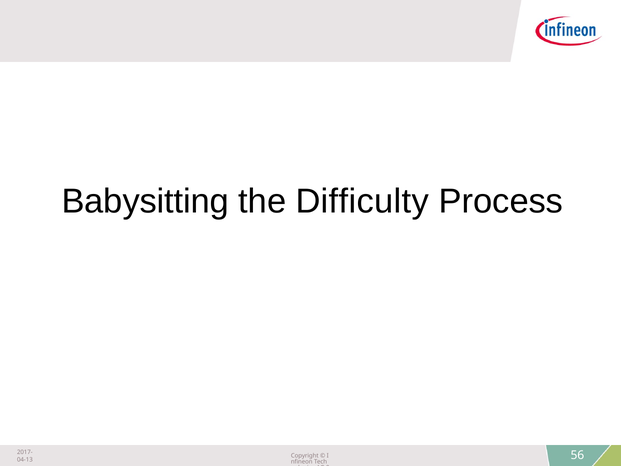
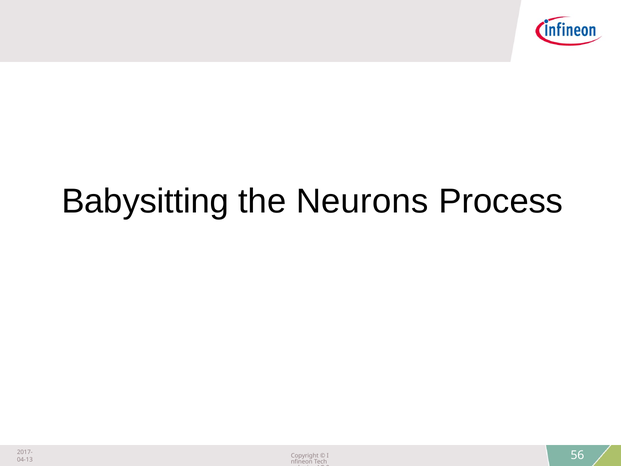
Difficulty: Difficulty -> Neurons
